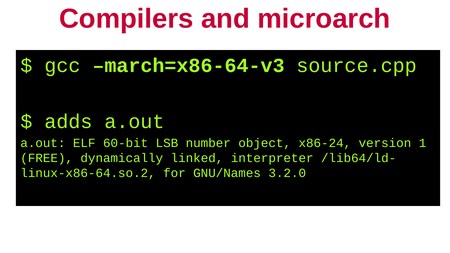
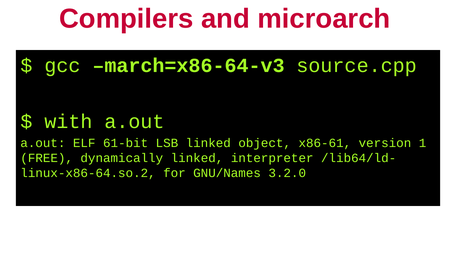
adds: adds -> with
60-bit: 60-bit -> 61-bit
LSB number: number -> linked
x86-24: x86-24 -> x86-61
